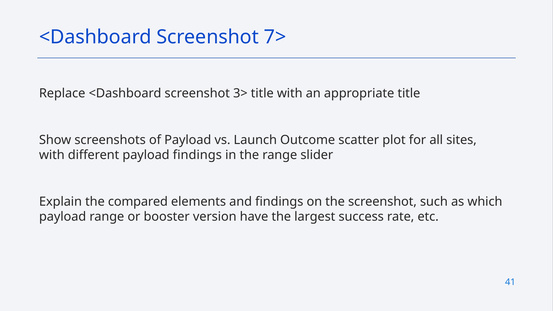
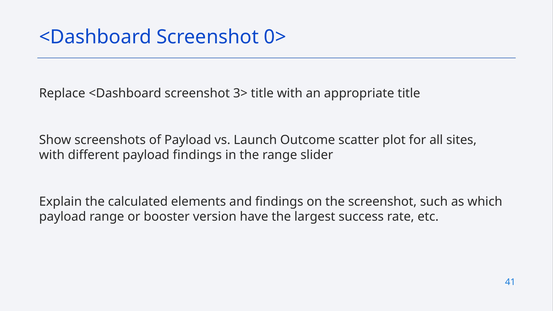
7>: 7> -> 0>
compared: compared -> calculated
